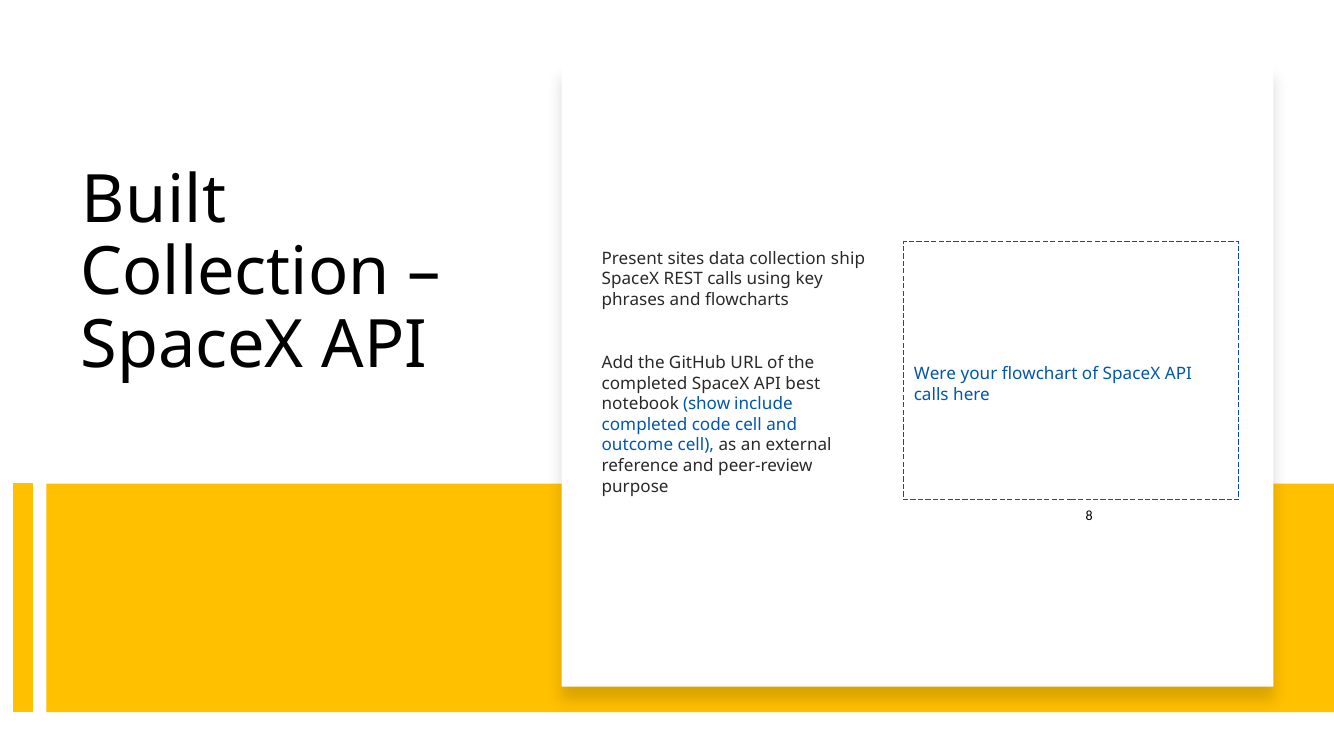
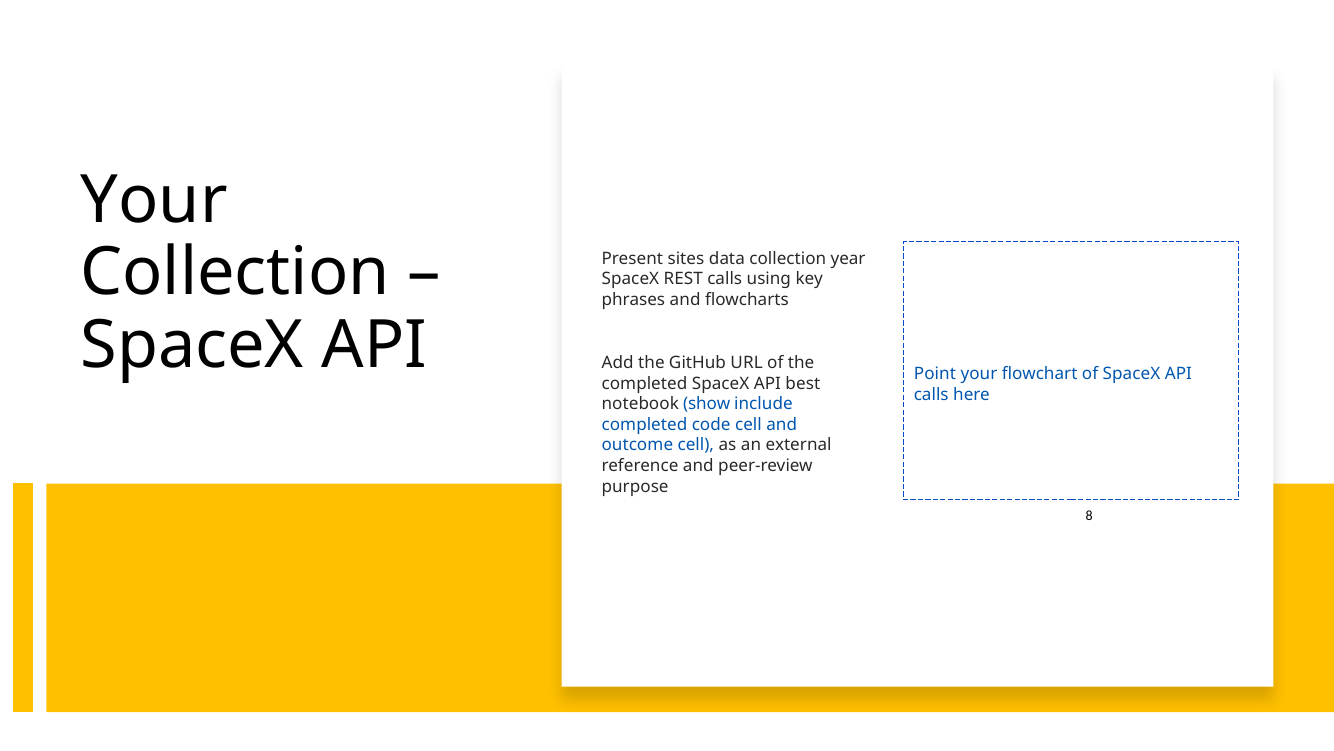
Built at (154, 201): Built -> Your
ship: ship -> year
Were: Were -> Point
